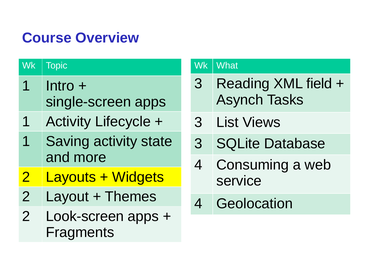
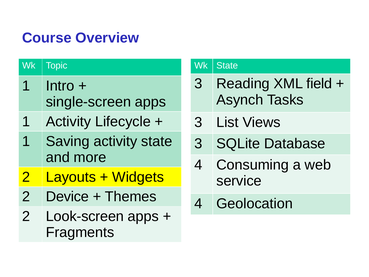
Wk What: What -> State
Layout: Layout -> Device
